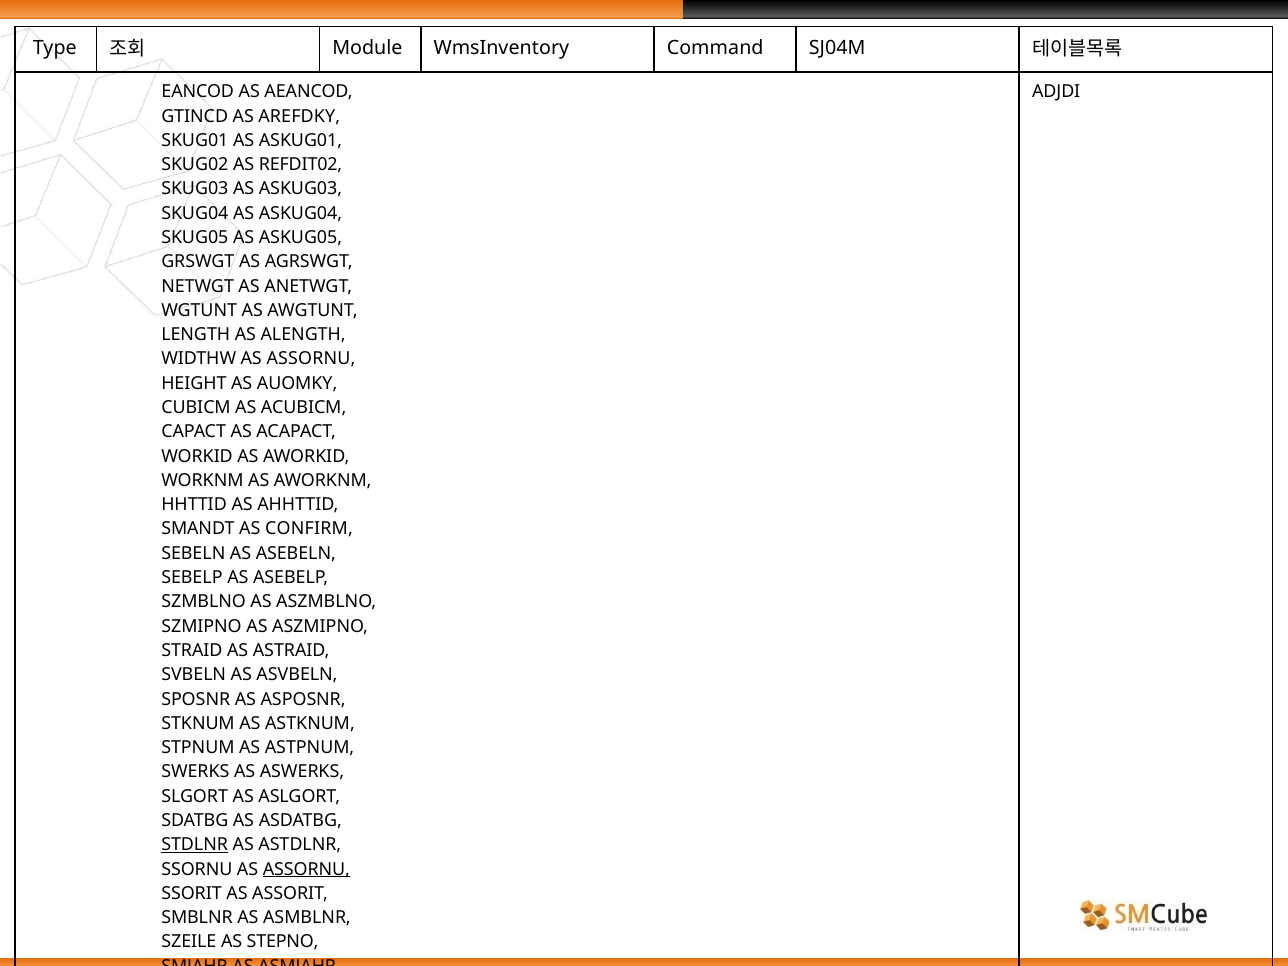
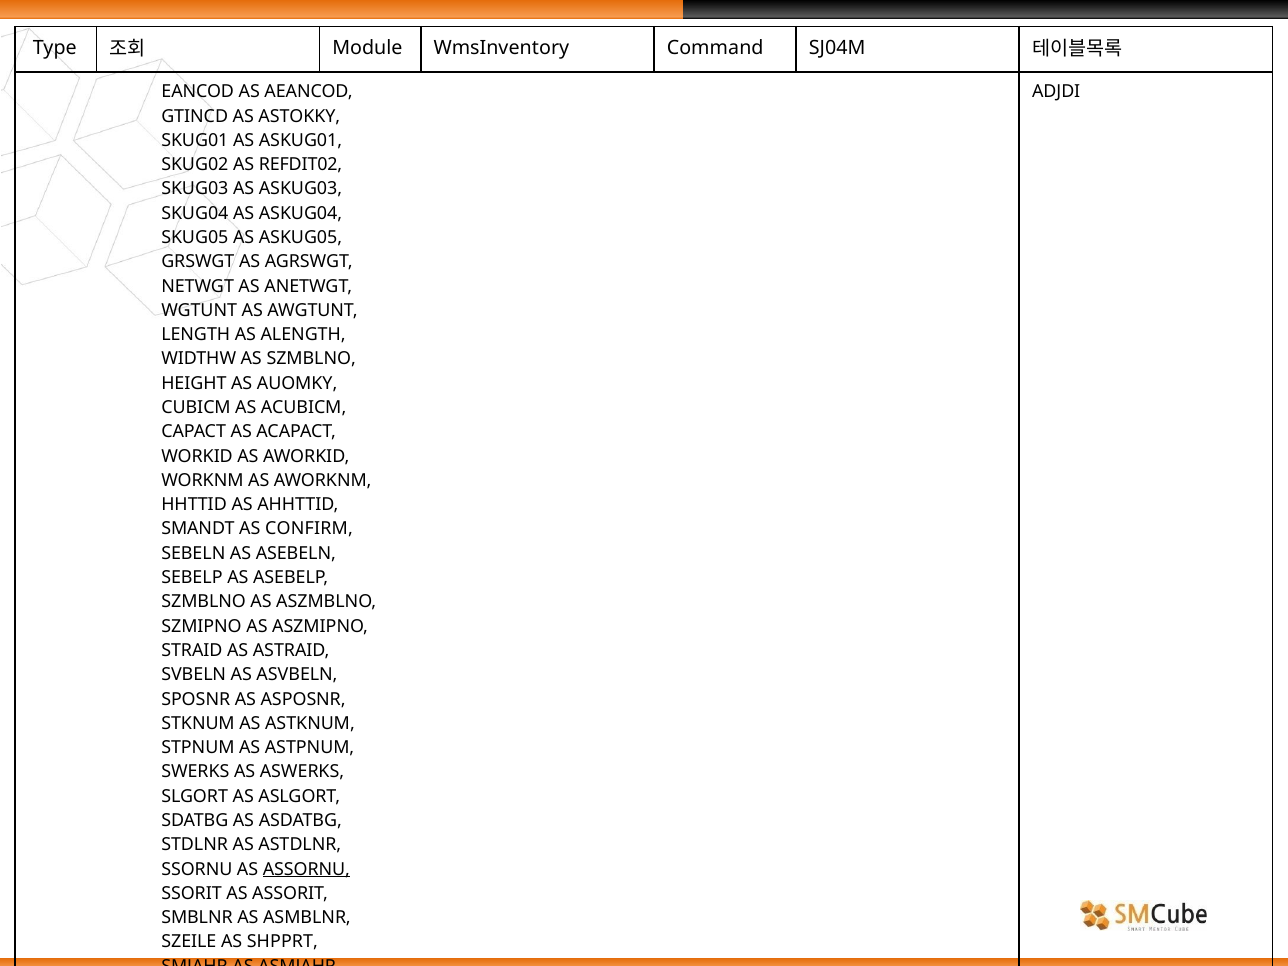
AREFDKY: AREFDKY -> ASTOKKY
WIDTHW AS ASSORNU: ASSORNU -> SZMBLNO
STDLNR underline: present -> none
STEPNO: STEPNO -> SHPPRT
